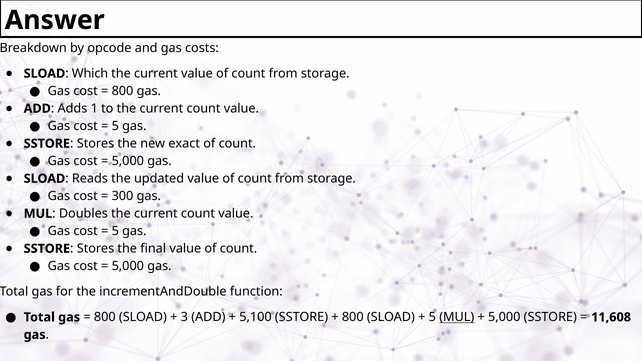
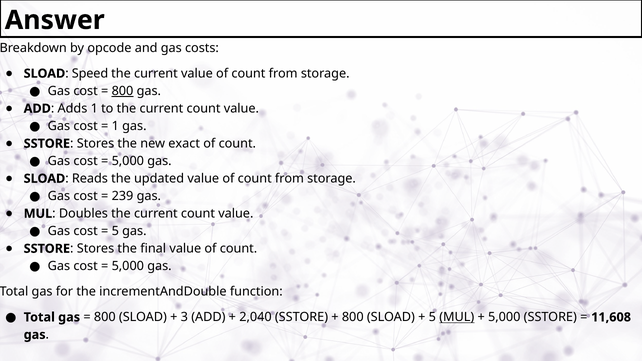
Which: Which -> Speed
800 at (123, 91) underline: none -> present
5 at (115, 126): 5 -> 1
300: 300 -> 239
5,100: 5,100 -> 2,040
